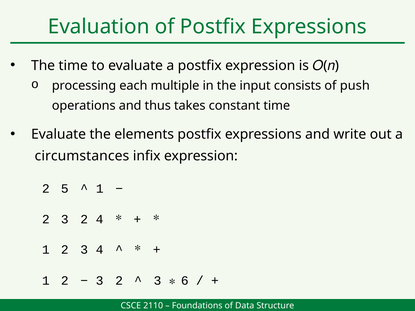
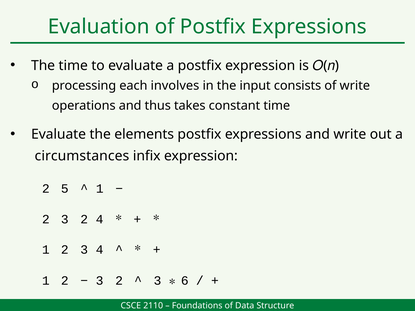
multiple: multiple -> involves
of push: push -> write
